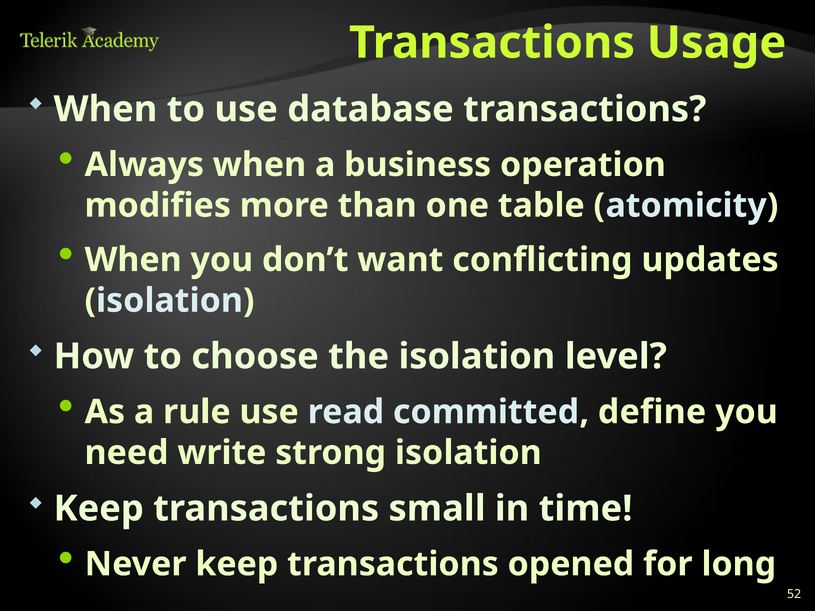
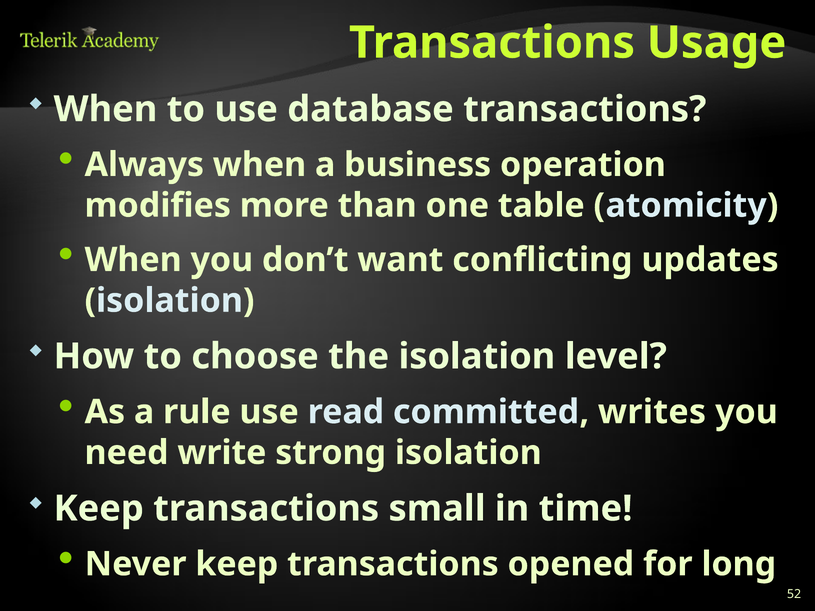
define: define -> writes
